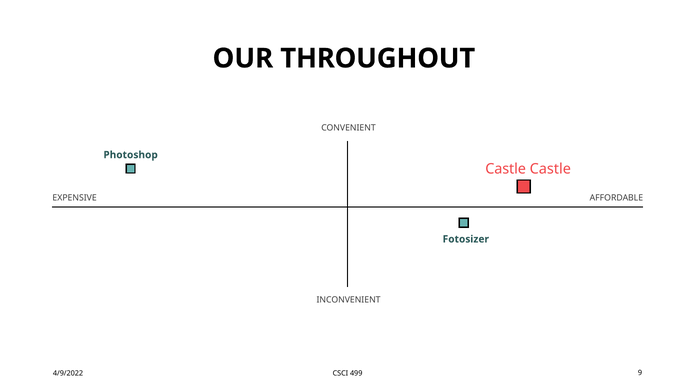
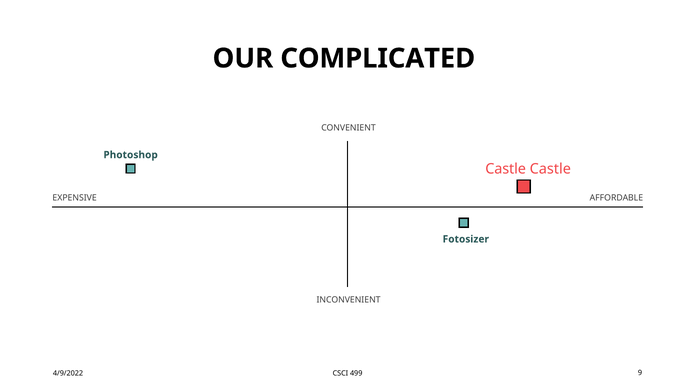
THROUGHOUT: THROUGHOUT -> COMPLICATED
